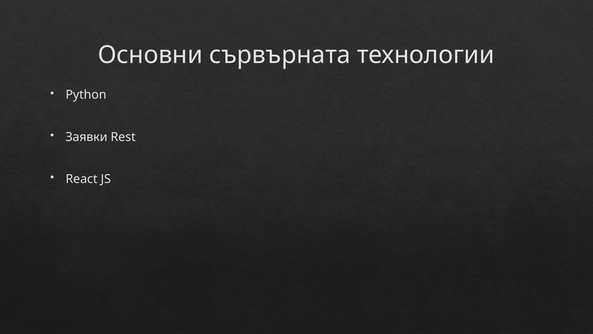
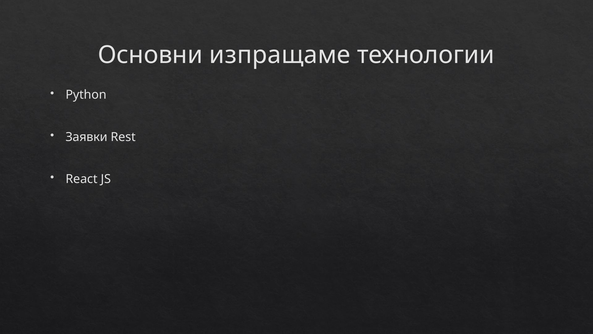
сървърната: сървърната -> изпращаме
